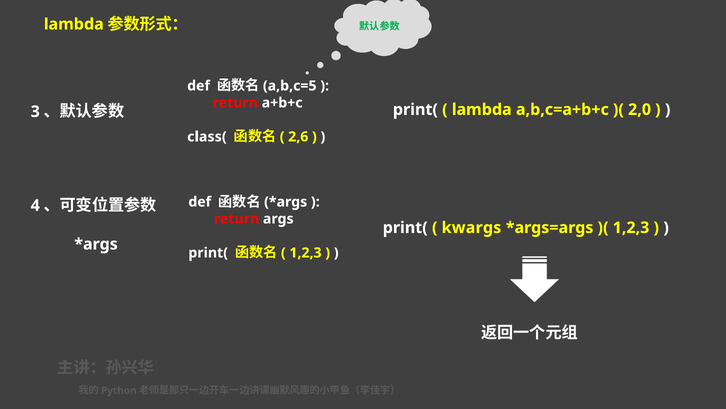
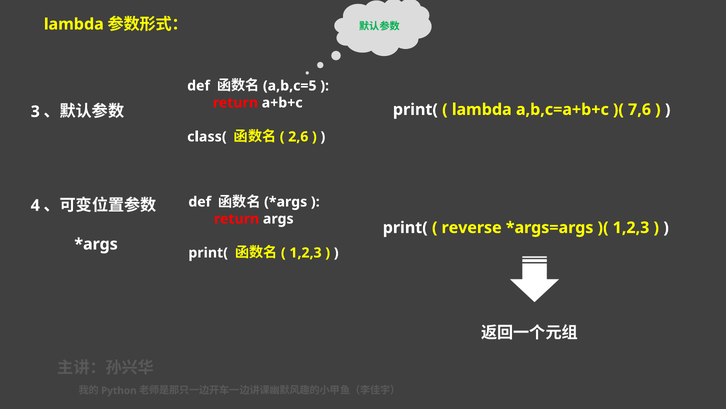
2,0: 2,0 -> 7,6
kwargs: kwargs -> reverse
